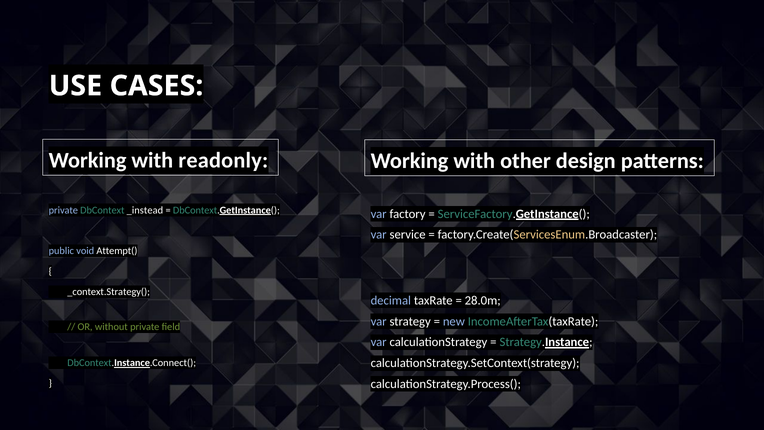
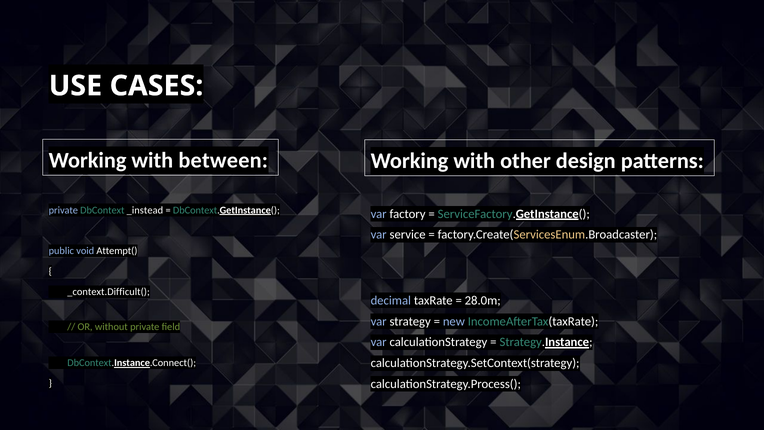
readonly: readonly -> between
_context.Strategy(: _context.Strategy( -> _context.Difficult(
